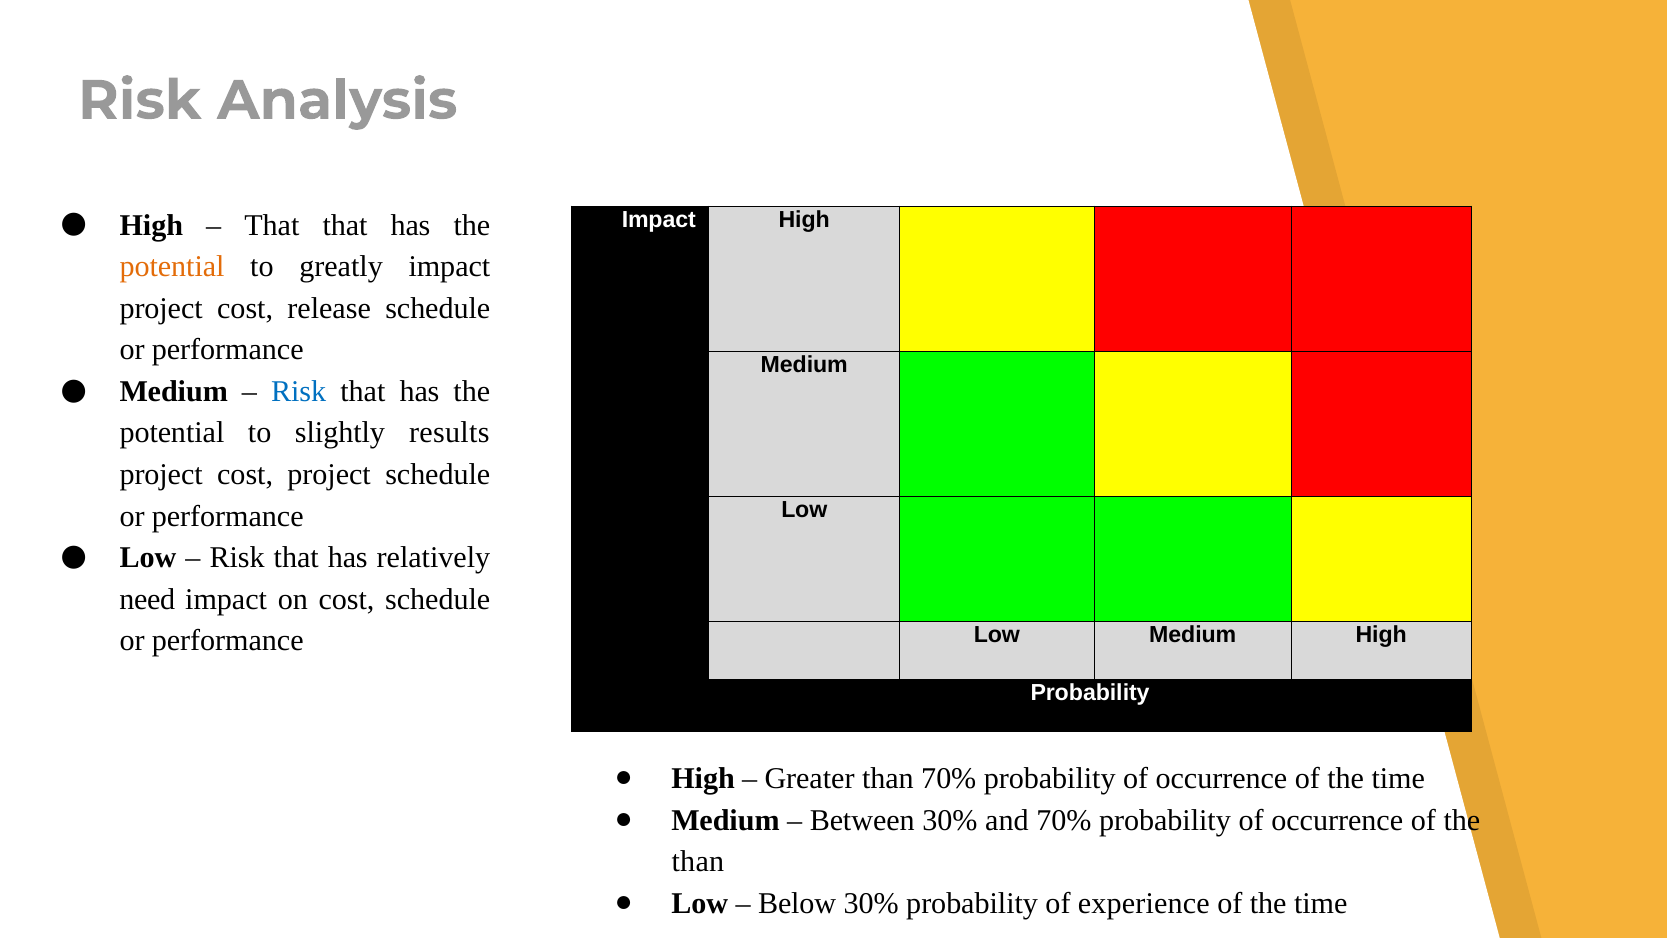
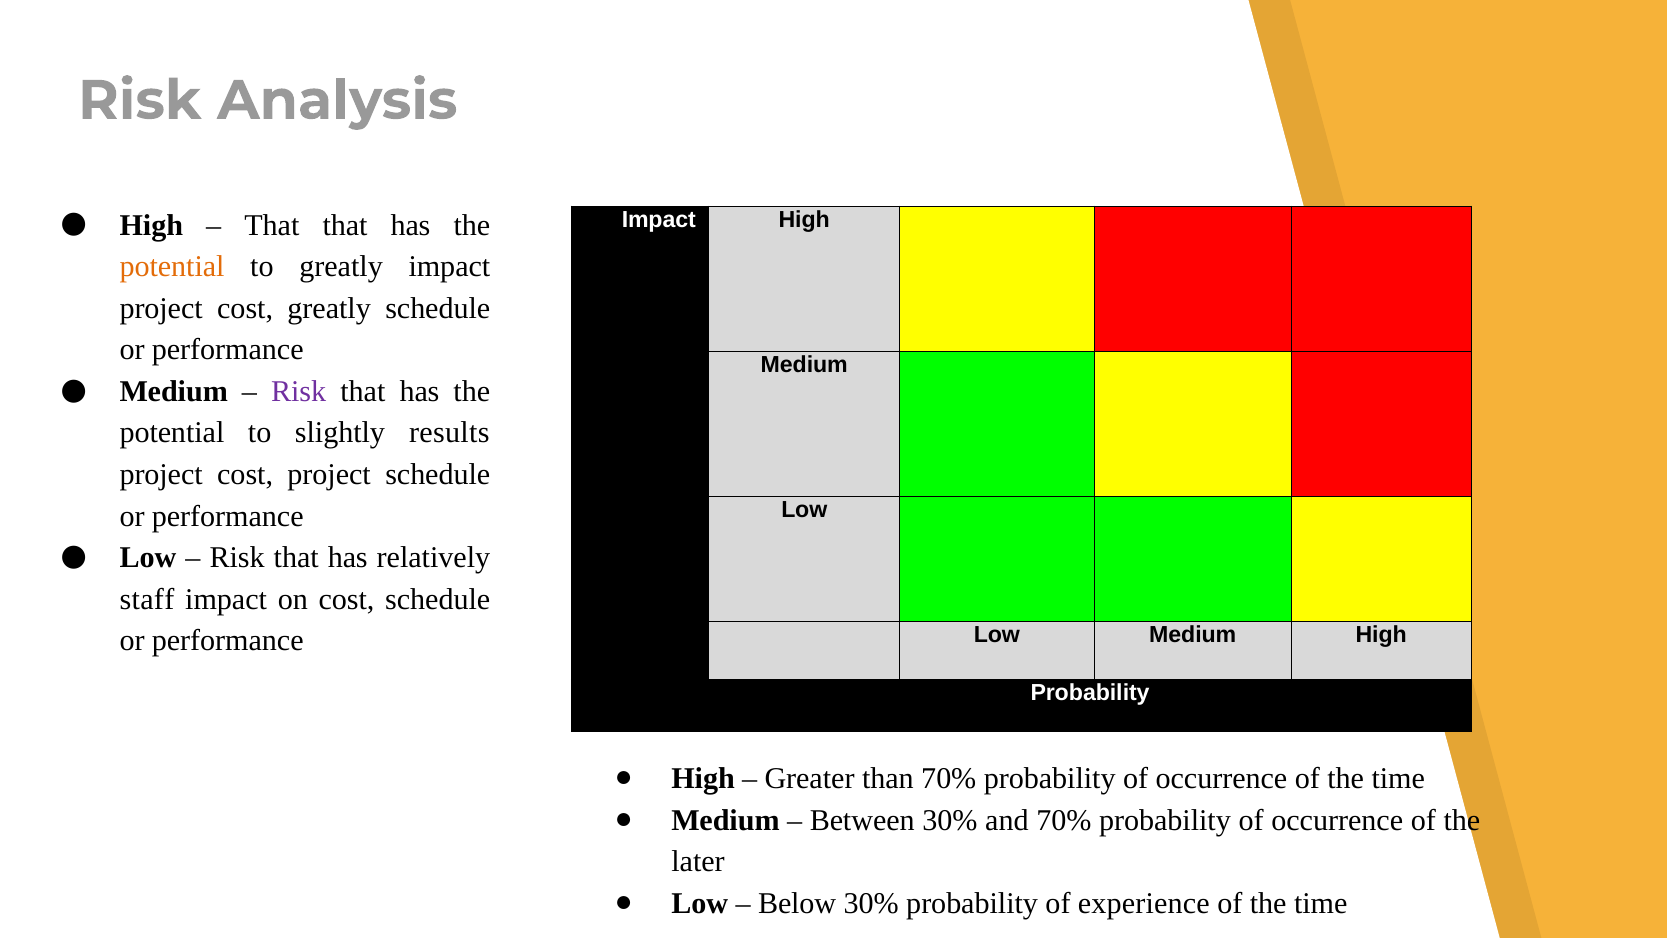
cost release: release -> greatly
Risk at (299, 391) colour: blue -> purple
need: need -> staff
than at (698, 862): than -> later
